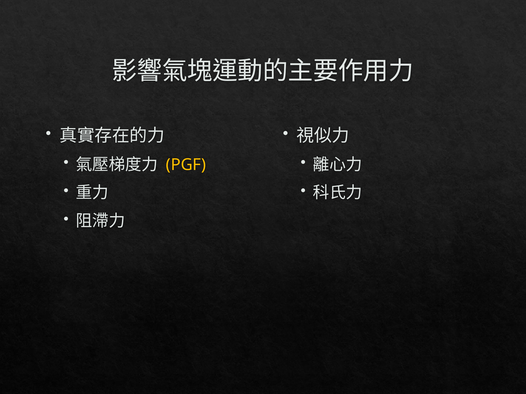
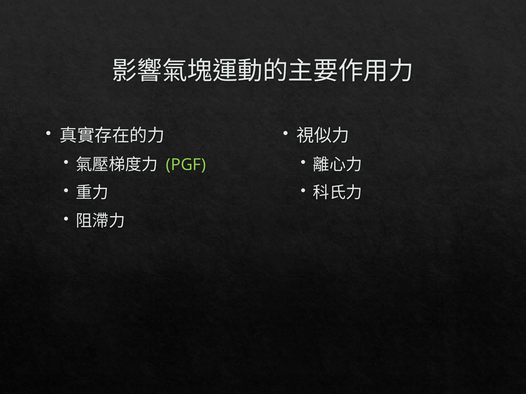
PGF colour: yellow -> light green
